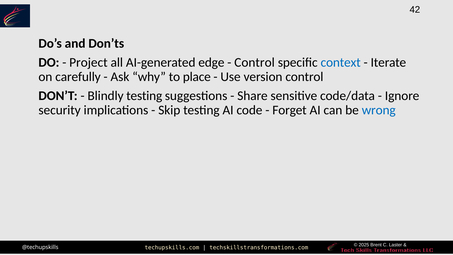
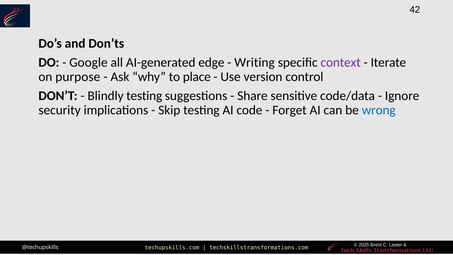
Project: Project -> Google
Control at (255, 63): Control -> Writing
context colour: blue -> purple
carefully: carefully -> purpose
